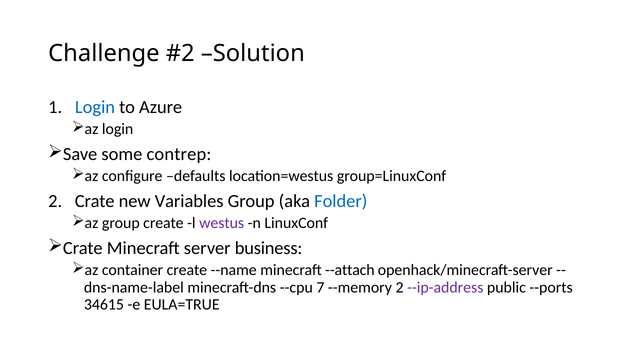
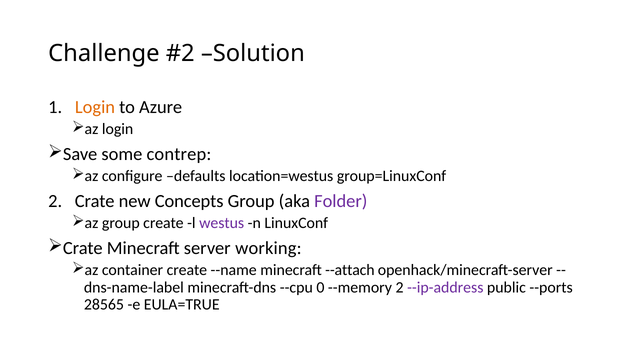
Login at (95, 107) colour: blue -> orange
Variables: Variables -> Concepts
Folder colour: blue -> purple
business: business -> working
7: 7 -> 0
34615: 34615 -> 28565
